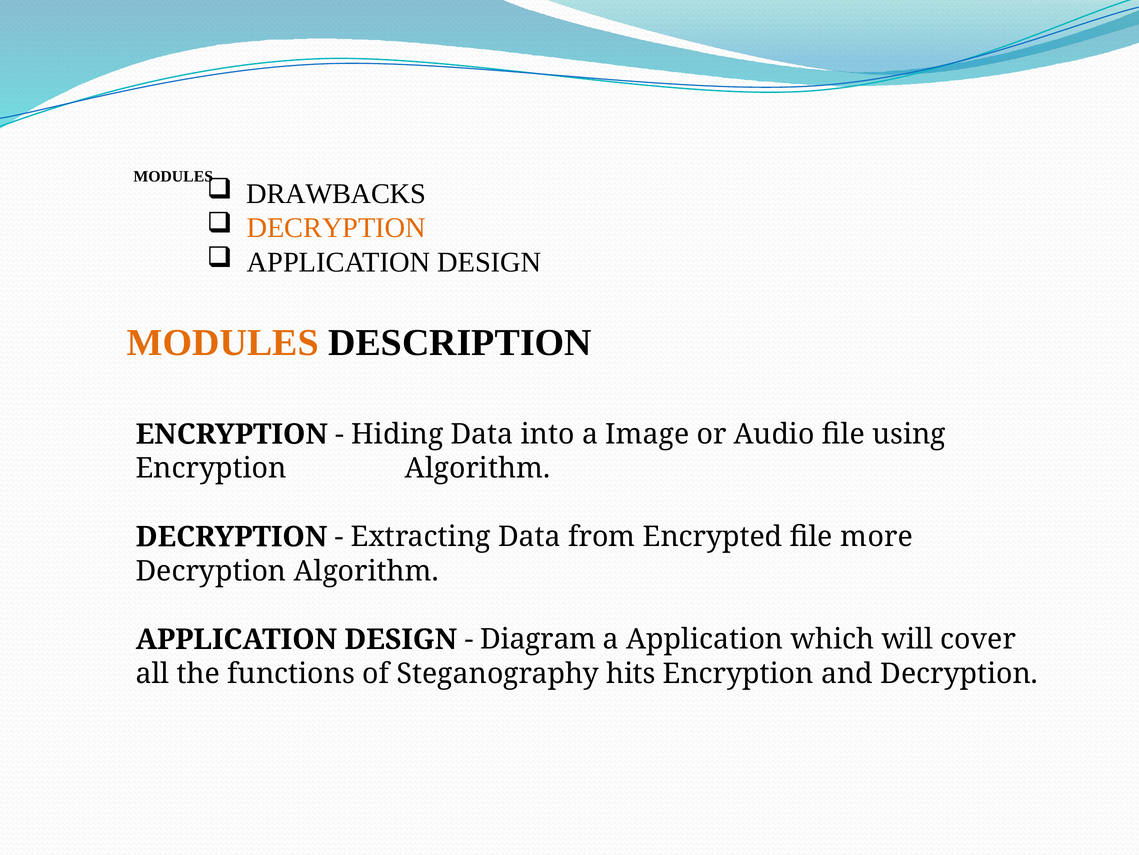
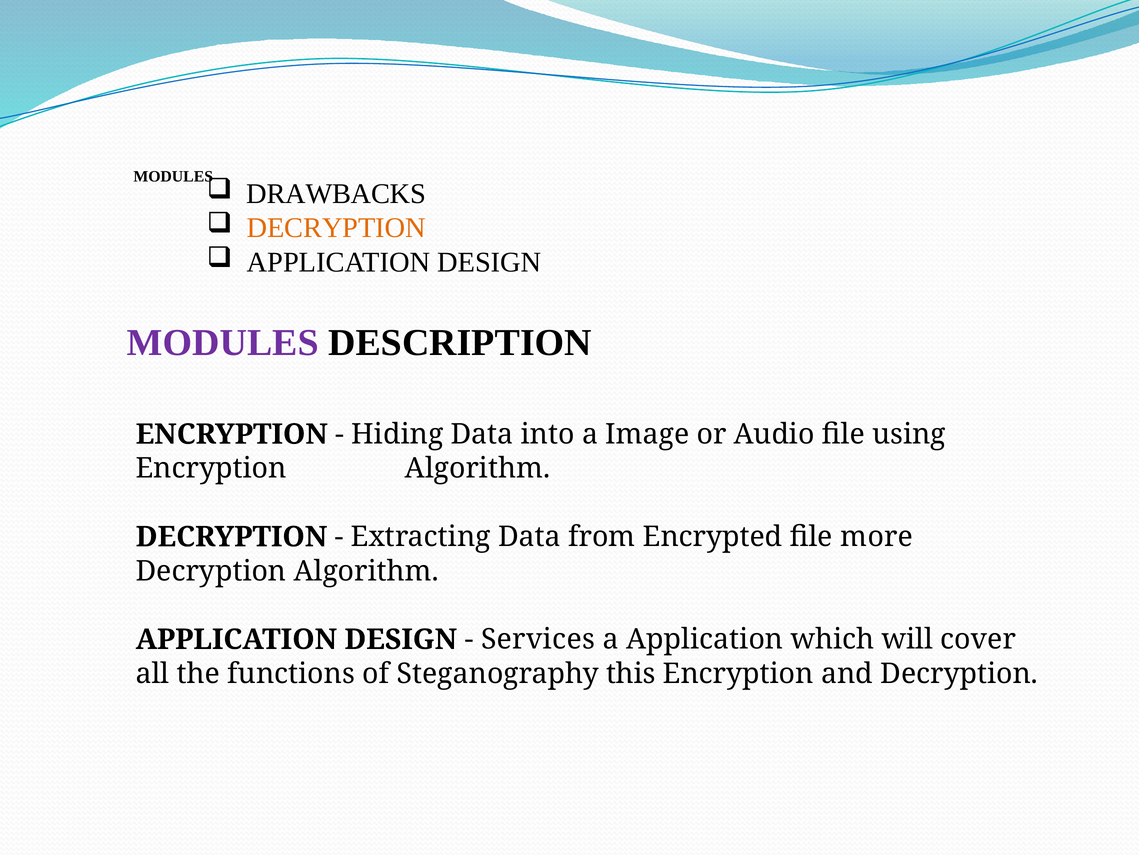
MODULES at (223, 342) colour: orange -> purple
Diagram: Diagram -> Services
hits: hits -> this
